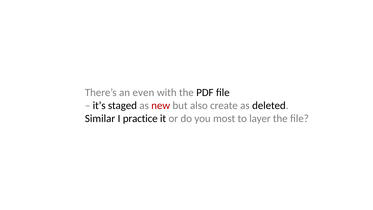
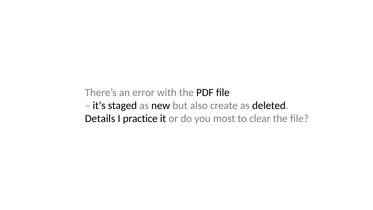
even: even -> error
new colour: red -> black
Similar: Similar -> Details
layer: layer -> clear
